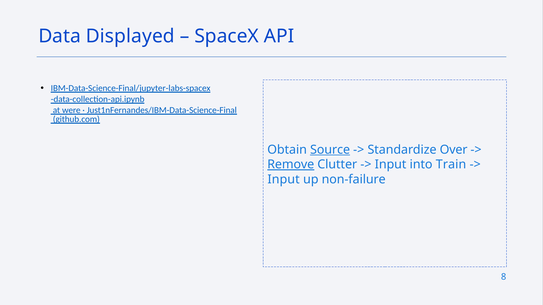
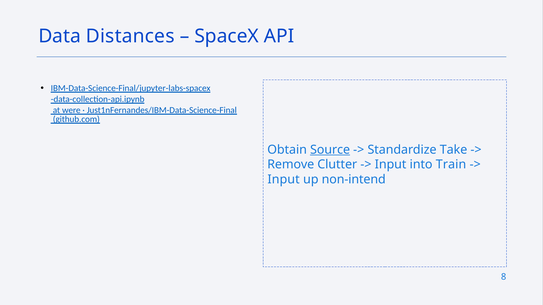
Displayed: Displayed -> Distances
Over: Over -> Take
Remove underline: present -> none
non-failure: non-failure -> non-intend
